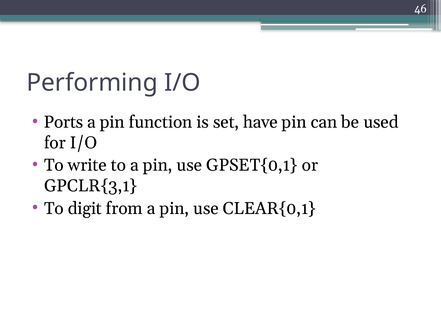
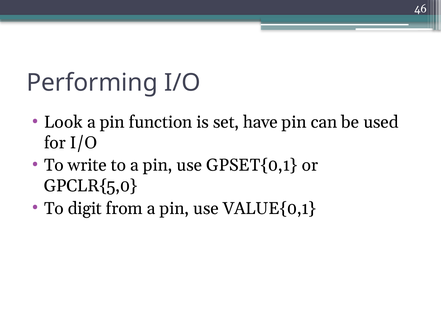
Ports: Ports -> Look
GPCLR{3,1: GPCLR{3,1 -> GPCLR{5,0
CLEAR{0,1: CLEAR{0,1 -> VALUE{0,1
